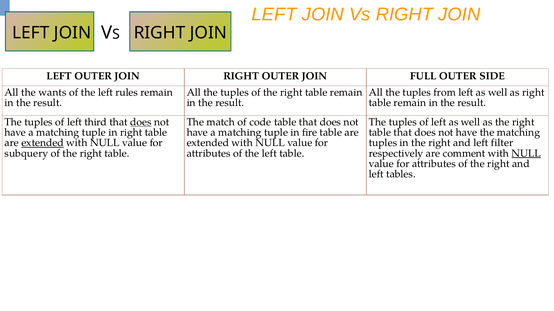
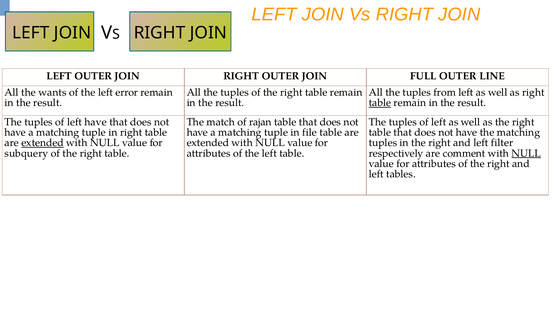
SIDE: SIDE -> LINE
rules: rules -> error
table at (380, 103) underline: none -> present
left third: third -> have
does at (141, 122) underline: present -> none
code: code -> rajan
fire: fire -> file
